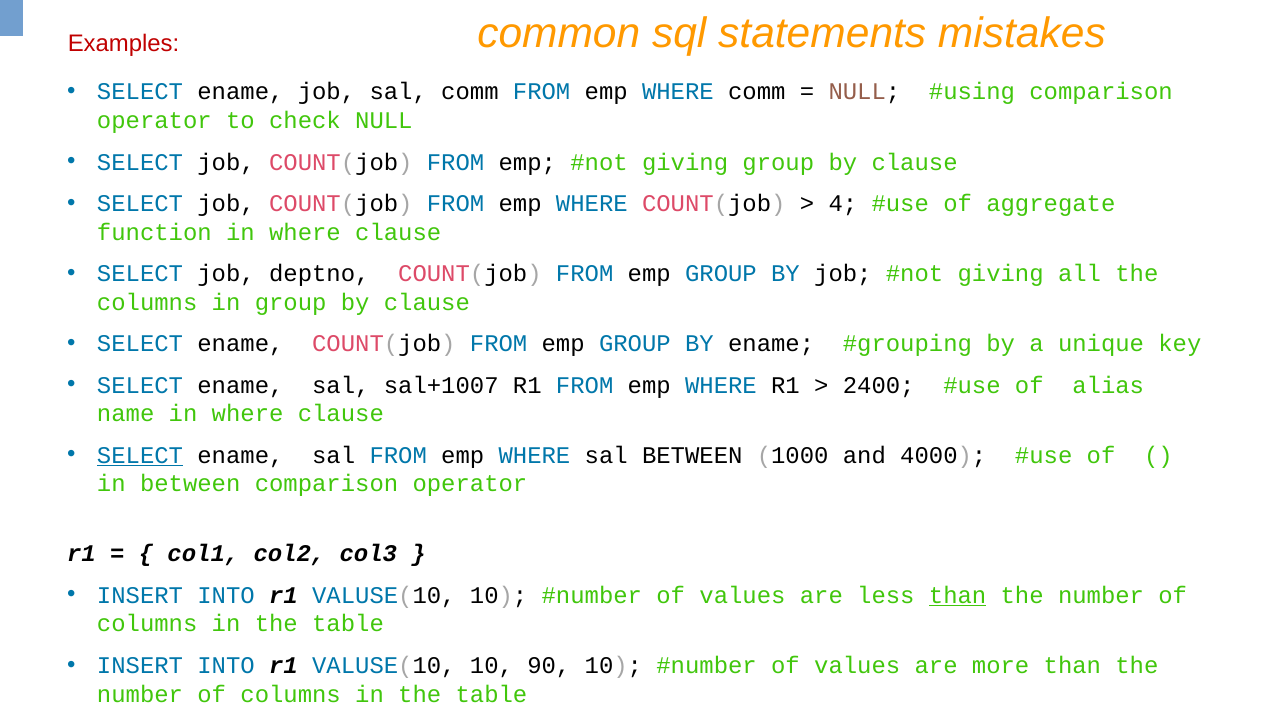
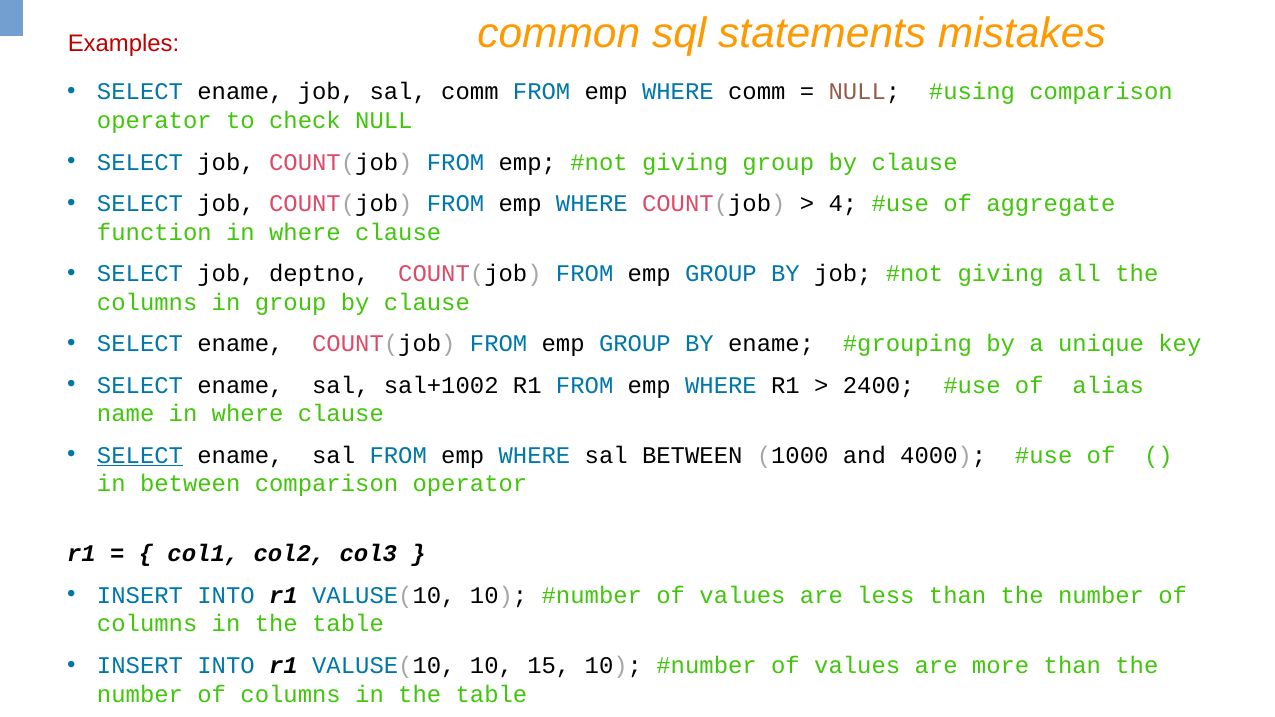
sal+1007: sal+1007 -> sal+1002
than at (958, 596) underline: present -> none
90: 90 -> 15
